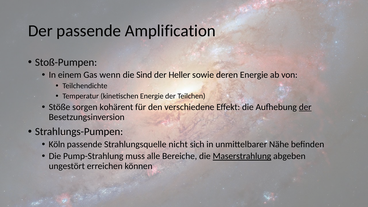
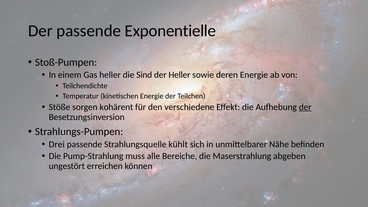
Amplification: Amplification -> Exponentielle
Gas wenn: wenn -> heller
Köln: Köln -> Drei
nicht: nicht -> kühlt
Maserstrahlung underline: present -> none
